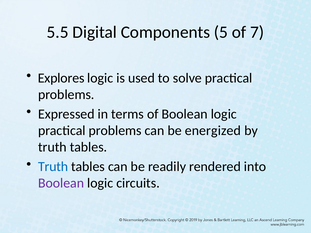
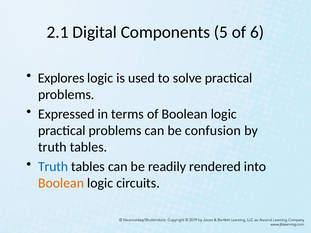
5.5: 5.5 -> 2.1
7: 7 -> 6
energized: energized -> confusion
Boolean at (61, 183) colour: purple -> orange
